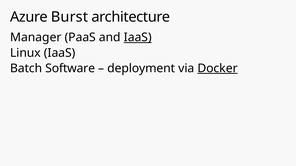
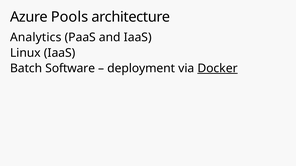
Burst: Burst -> Pools
Manager: Manager -> Analytics
IaaS at (138, 37) underline: present -> none
